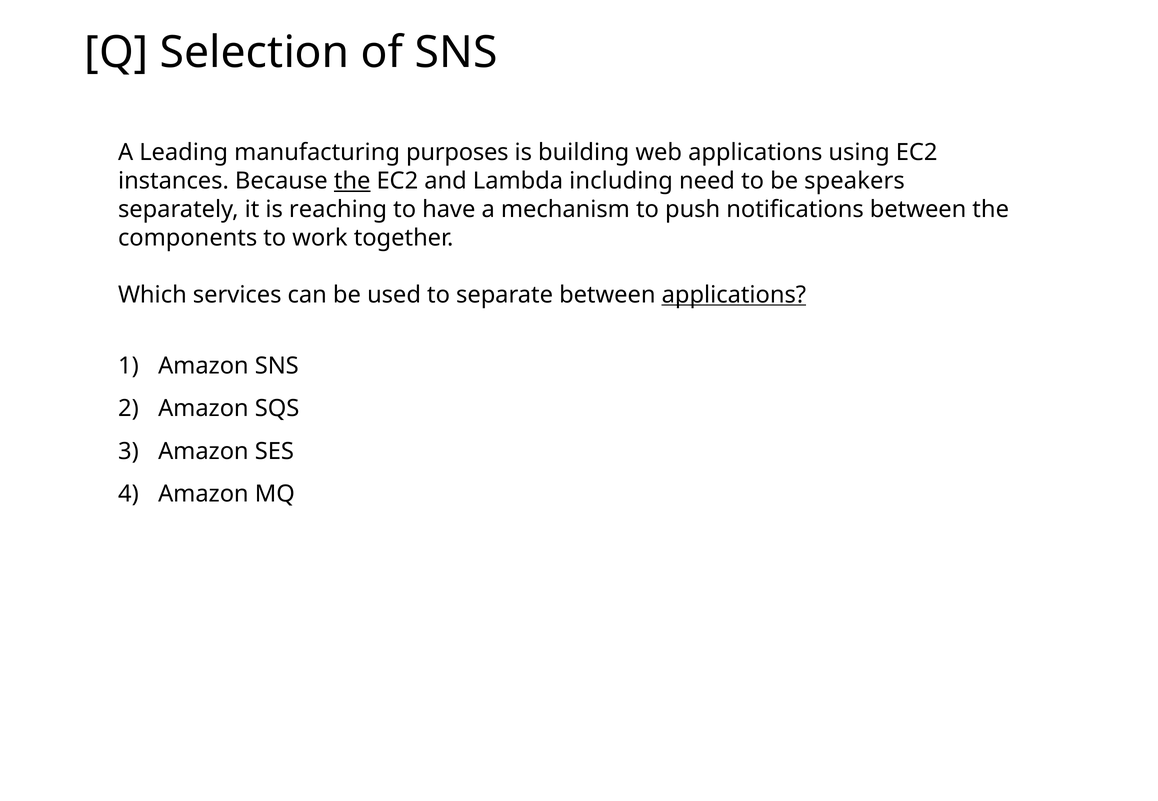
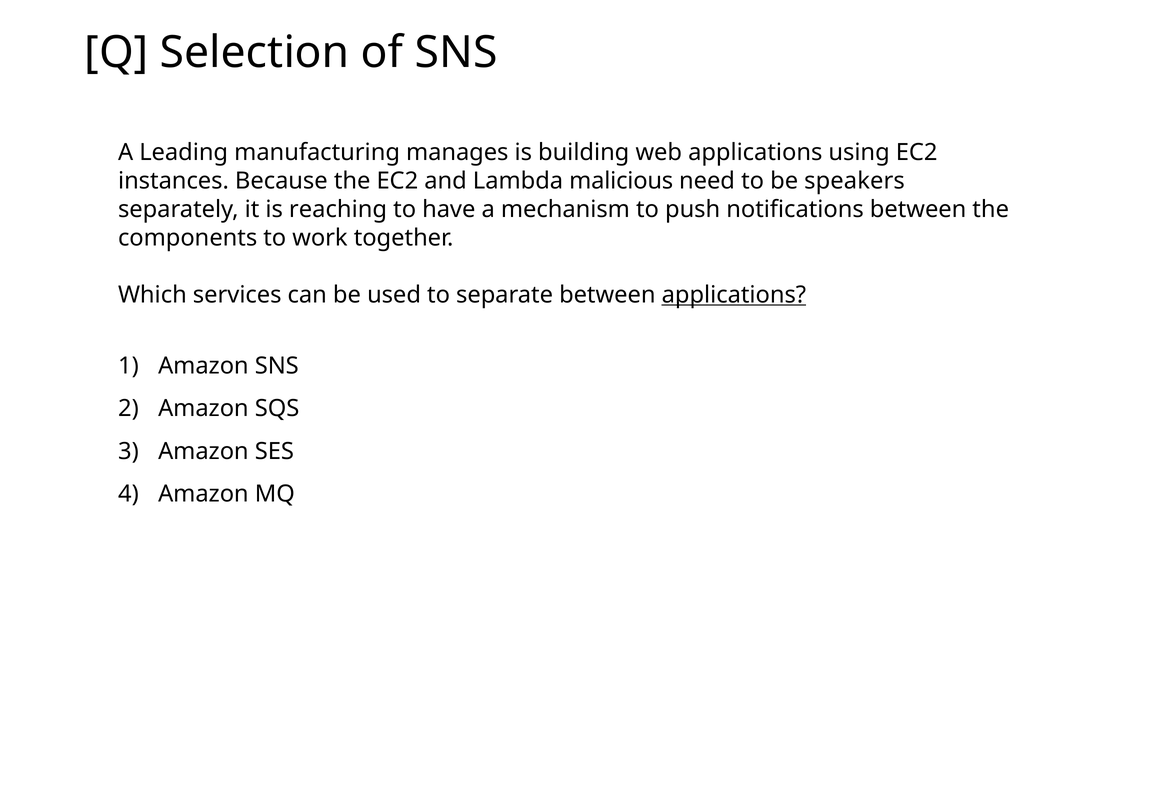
purposes: purposes -> manages
the at (352, 181) underline: present -> none
including: including -> malicious
